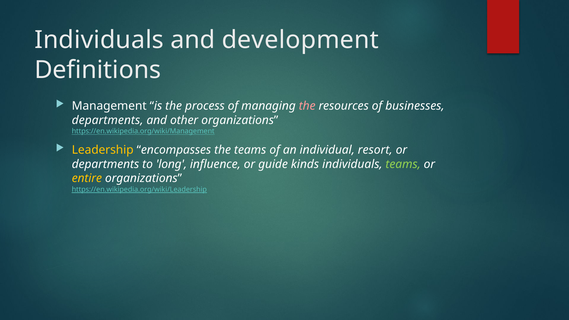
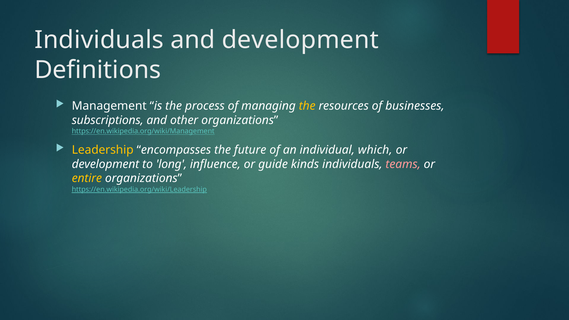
the at (307, 106) colour: pink -> yellow
departments at (108, 120): departments -> subscriptions
the teams: teams -> future
resort: resort -> which
departments at (105, 164): departments -> development
teams at (403, 164) colour: light green -> pink
